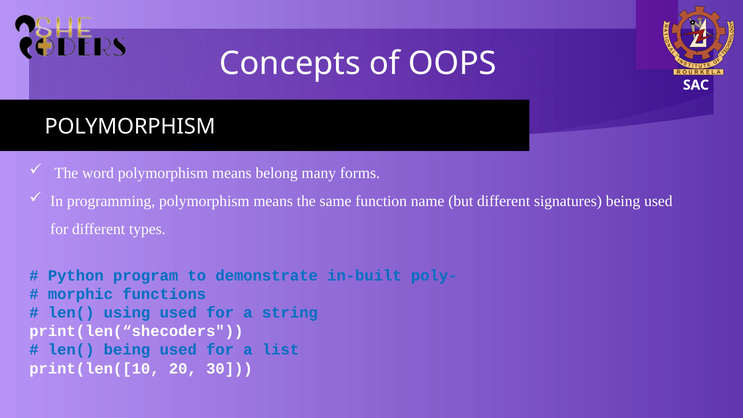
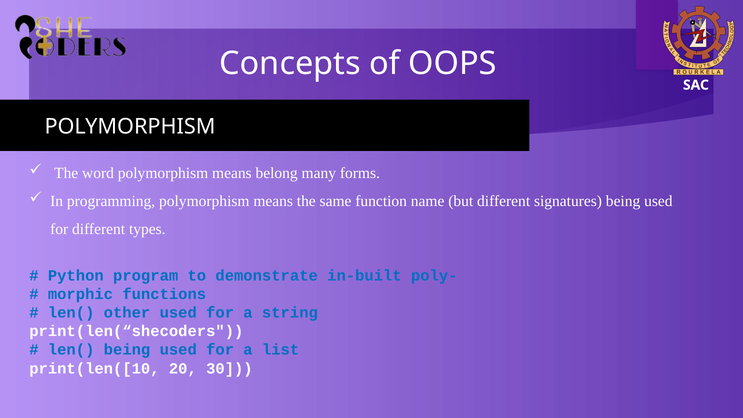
using: using -> other
